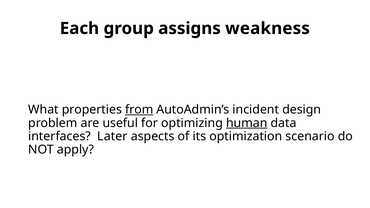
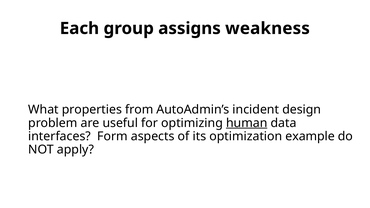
from underline: present -> none
Later: Later -> Form
scenario: scenario -> example
